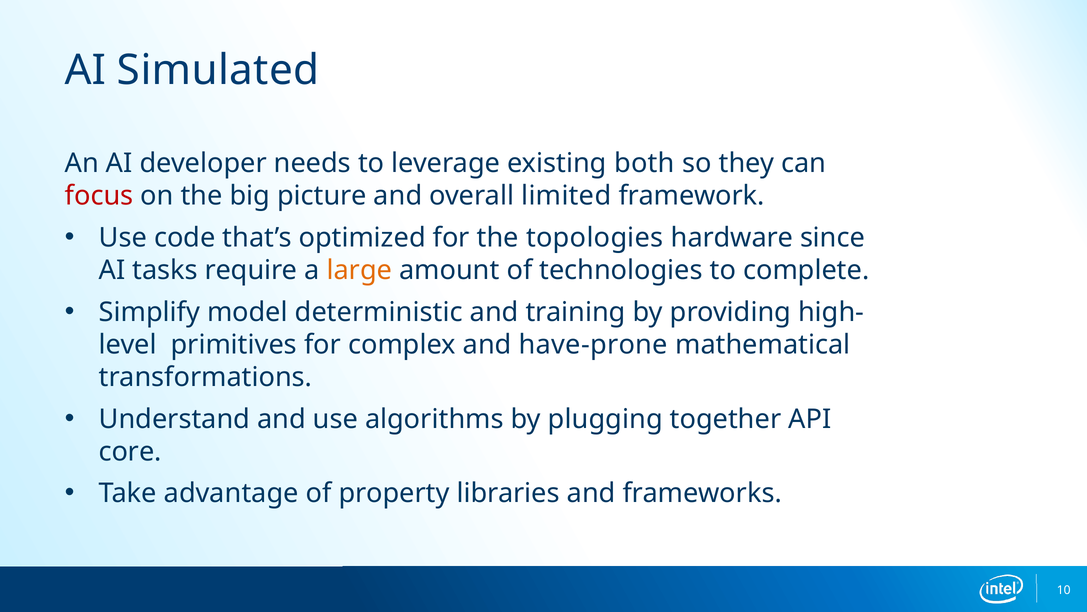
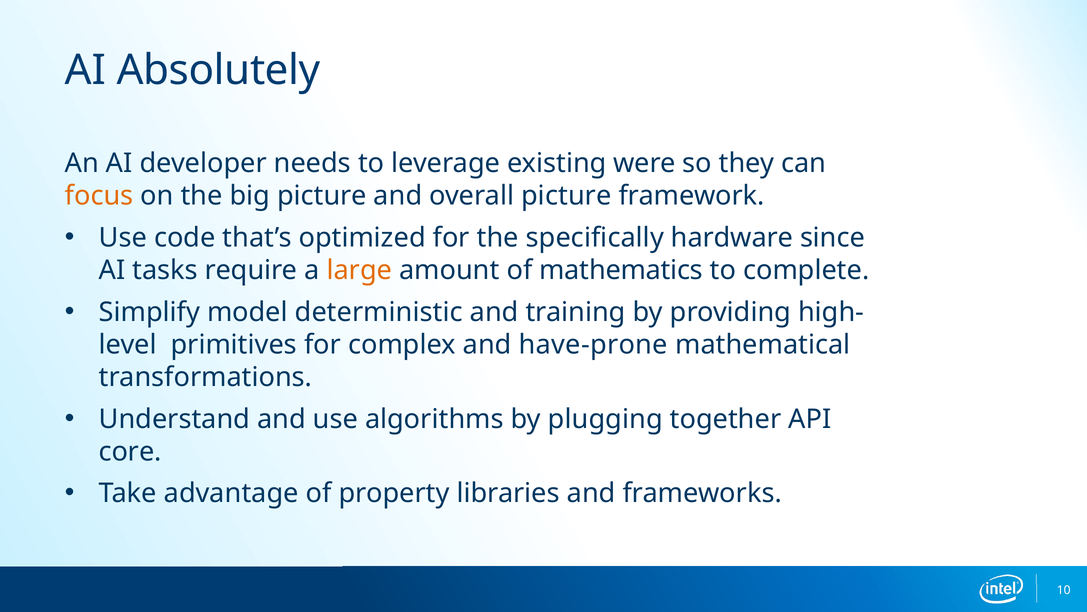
Simulated: Simulated -> Absolutely
both: both -> were
focus colour: red -> orange
overall limited: limited -> picture
topologies: topologies -> specifically
technologies: technologies -> mathematics
